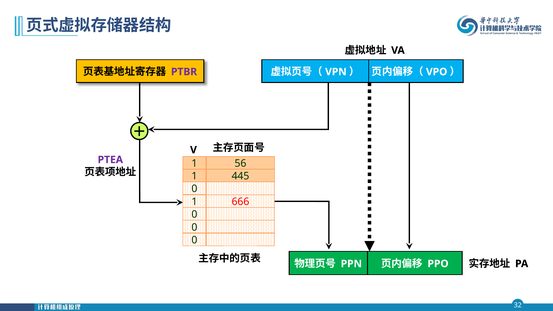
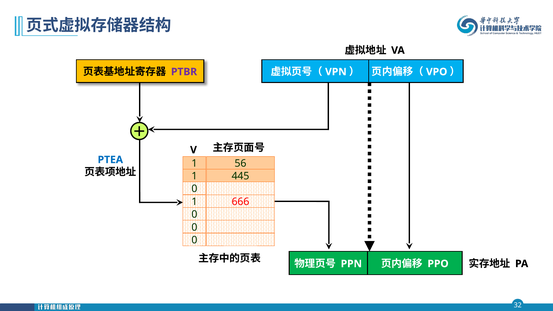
PTEA colour: purple -> blue
